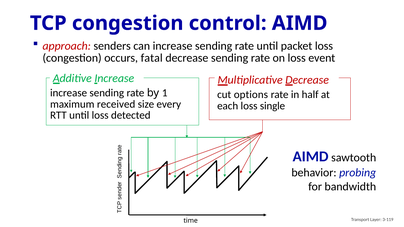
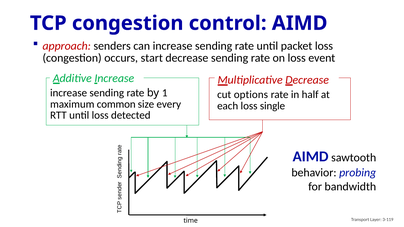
fatal: fatal -> start
received: received -> common
